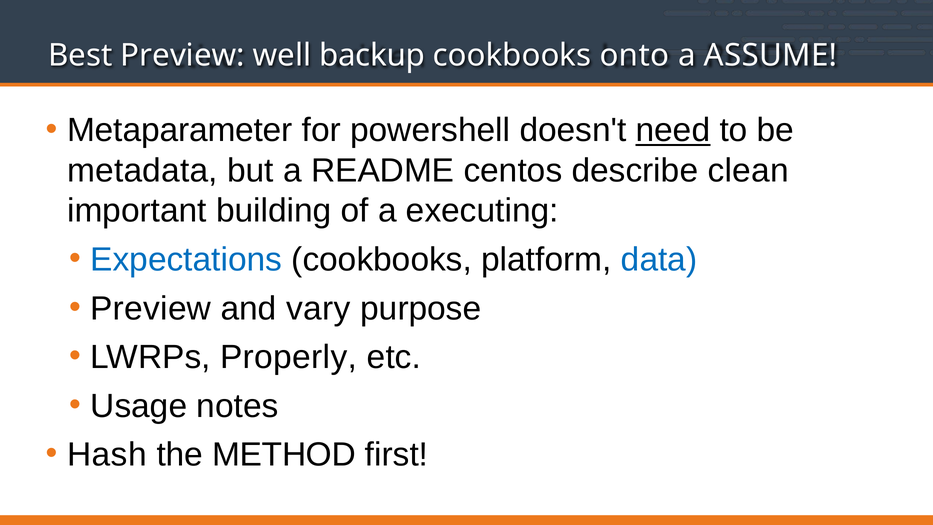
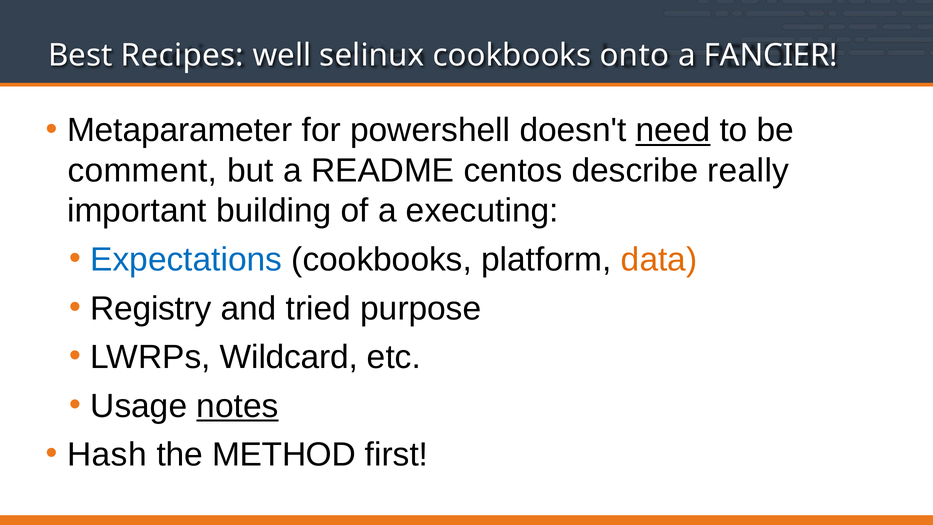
Best Preview: Preview -> Recipes
backup: backup -> selinux
ASSUME: ASSUME -> FANCIER
metadata: metadata -> comment
clean: clean -> really
data colour: blue -> orange
Preview at (151, 308): Preview -> Registry
vary: vary -> tried
Properly: Properly -> Wildcard
notes underline: none -> present
